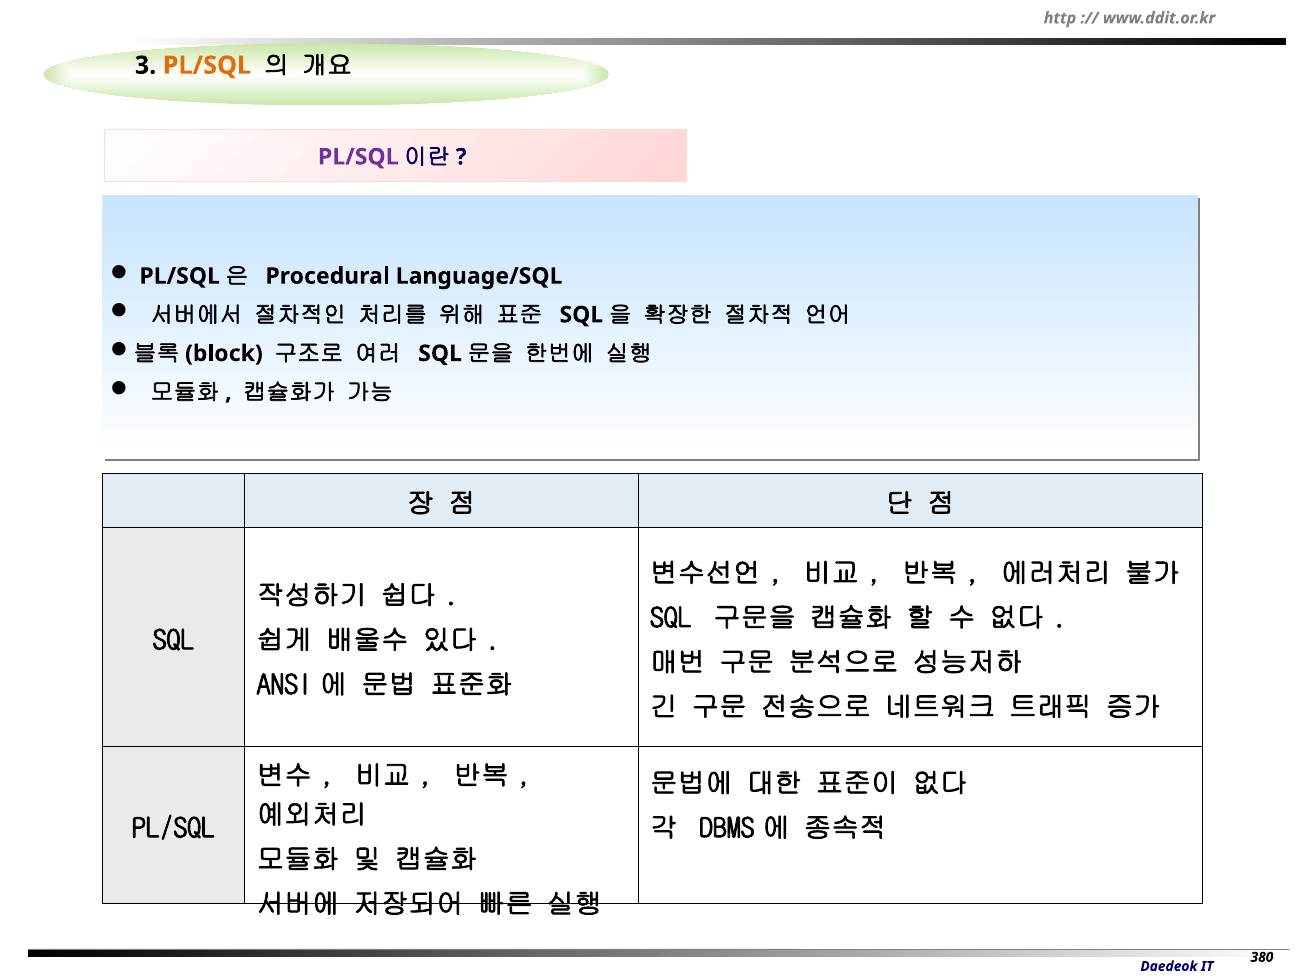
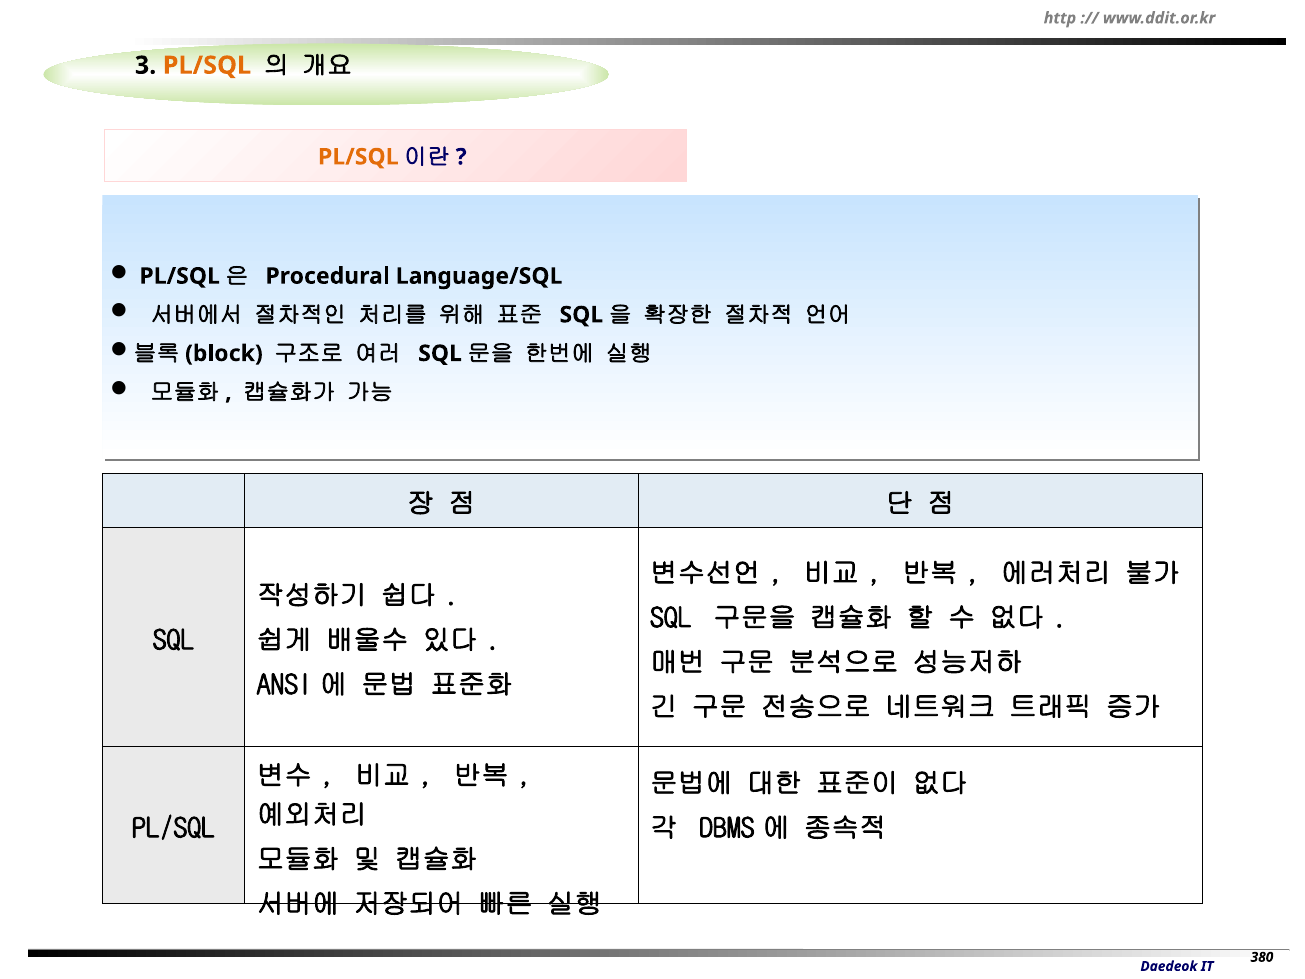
PL/SQL at (358, 157) colour: purple -> orange
